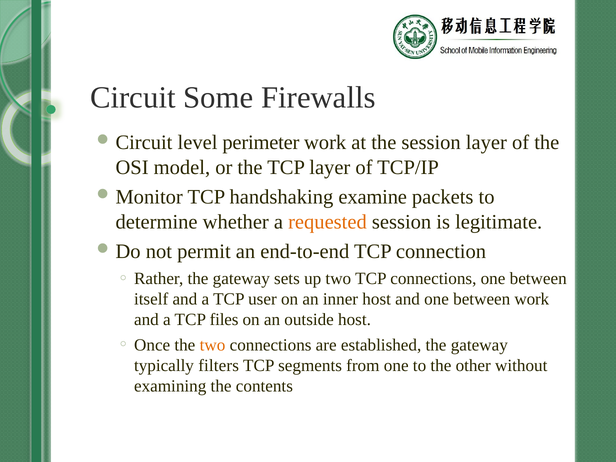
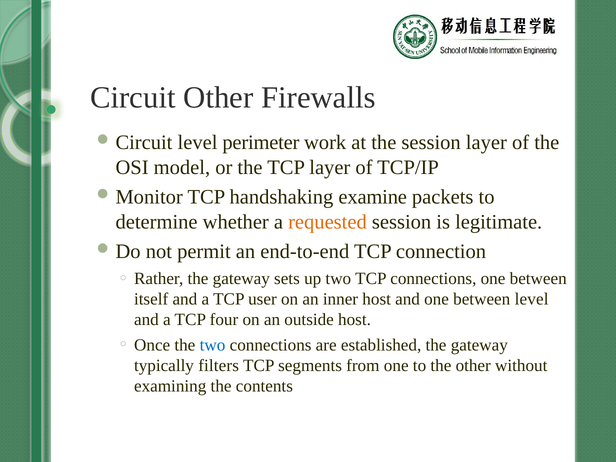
Circuit Some: Some -> Other
between work: work -> level
files: files -> four
two at (212, 345) colour: orange -> blue
